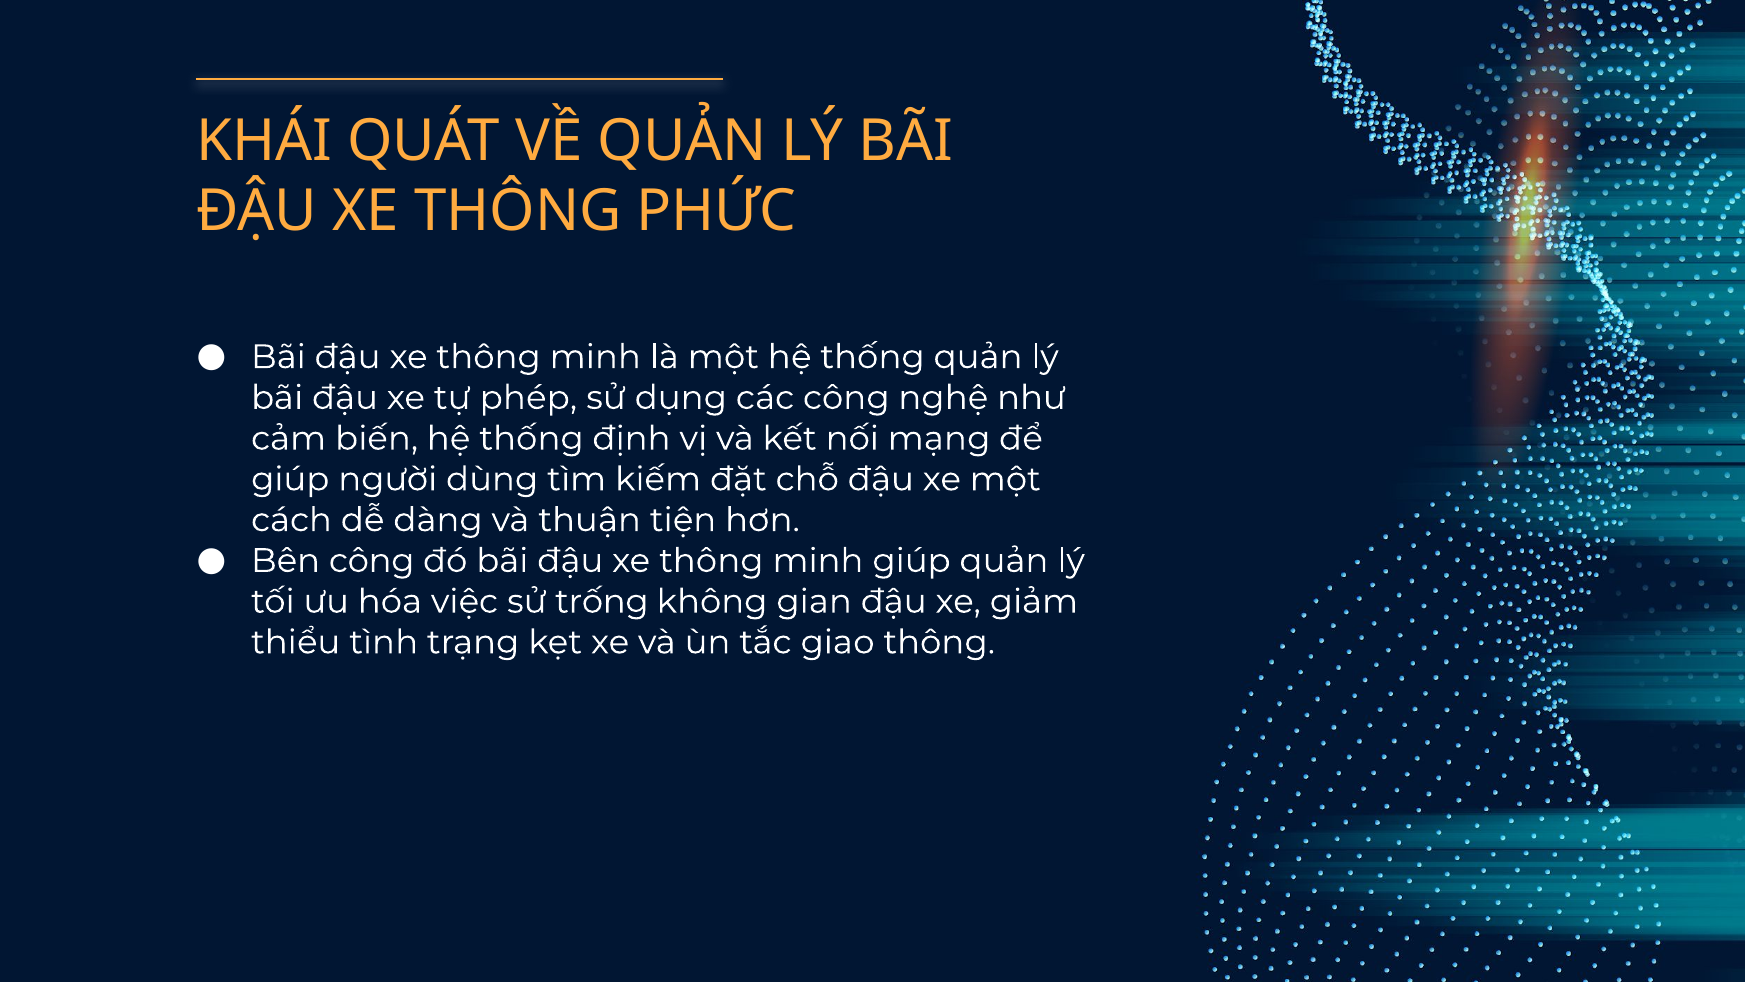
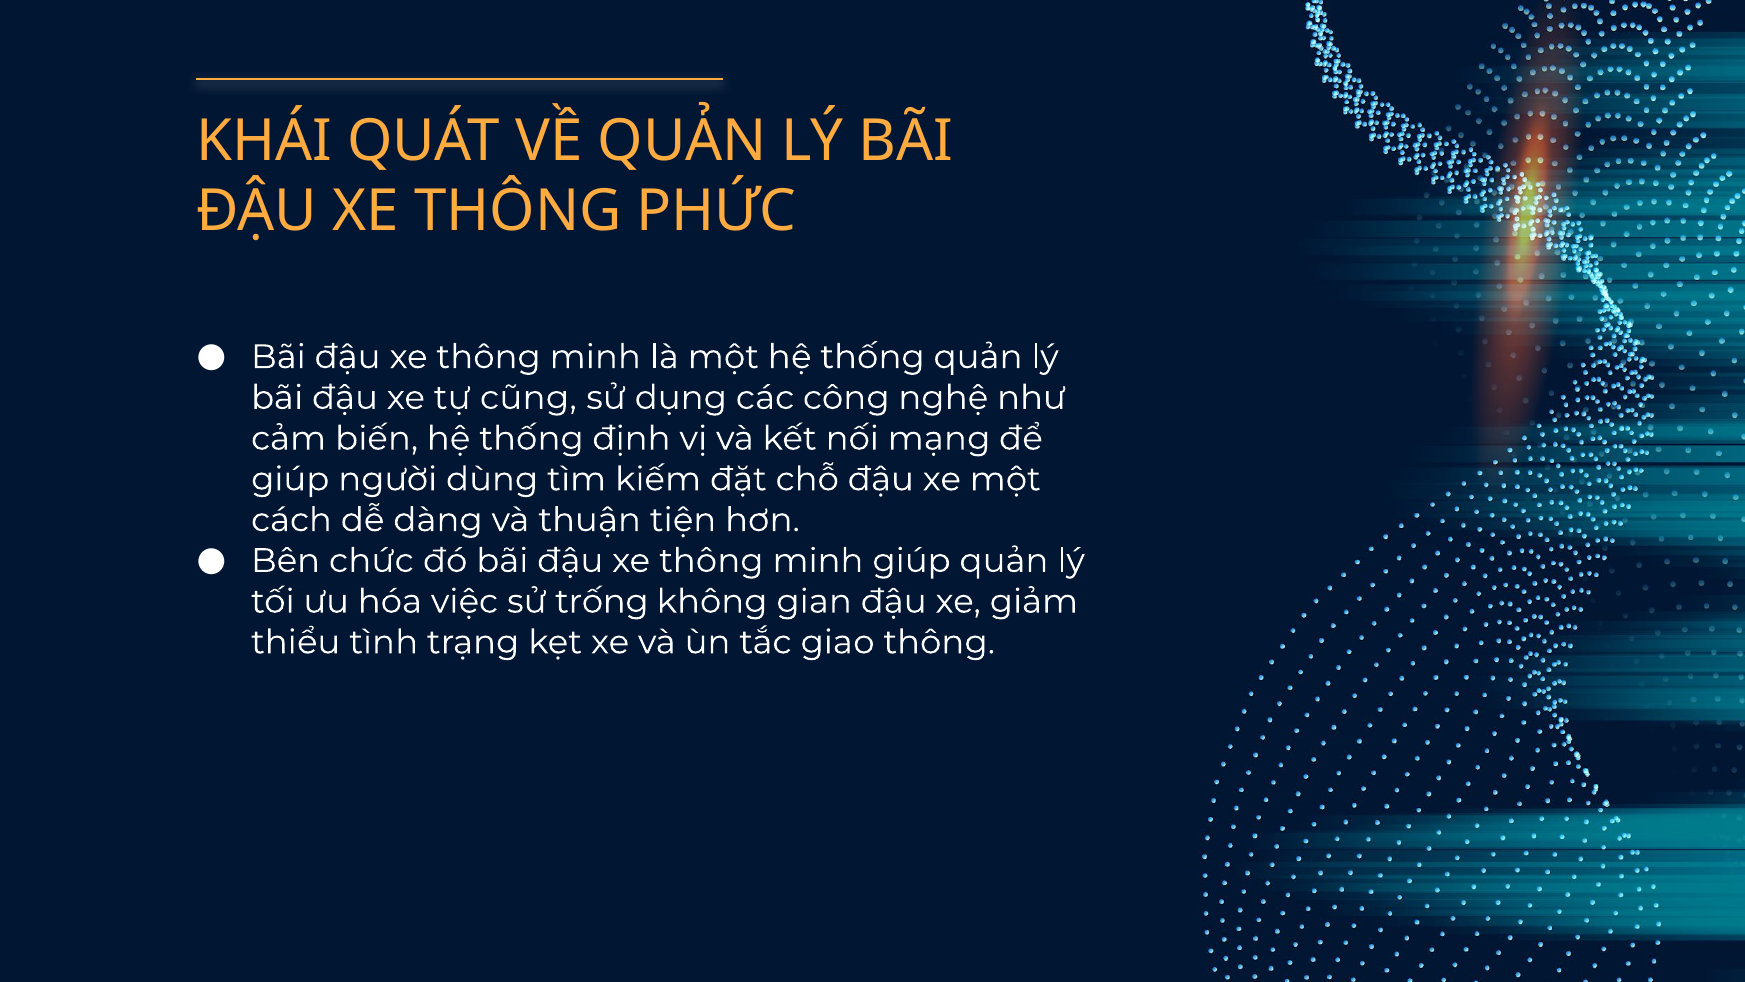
phép: phép -> cũng
Bên công: công -> chức
